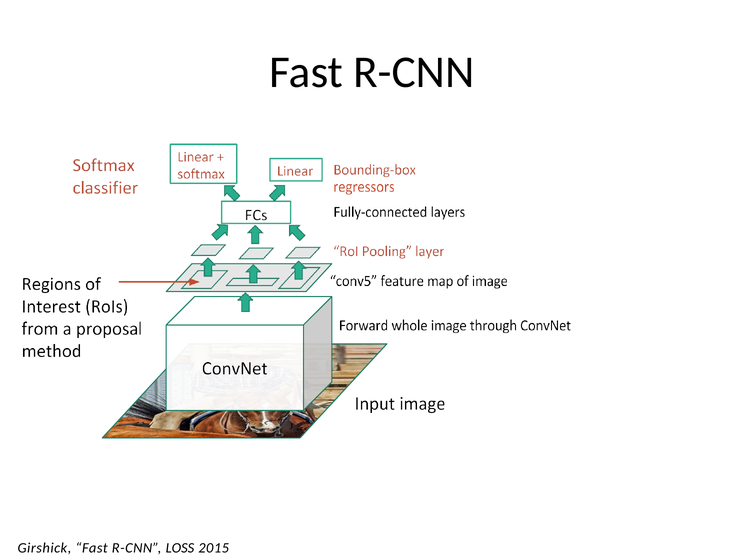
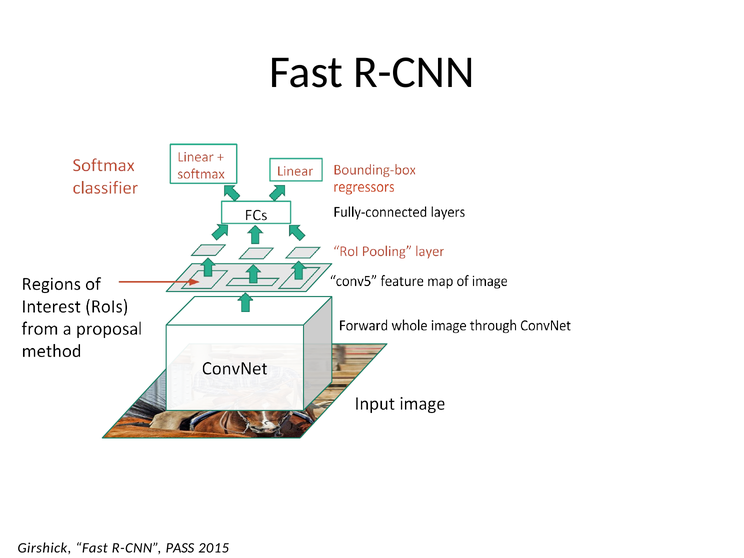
LOSS: LOSS -> PASS
